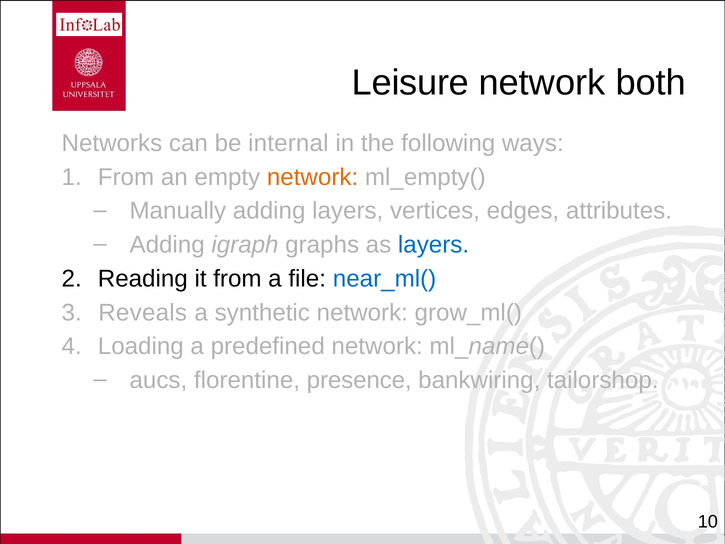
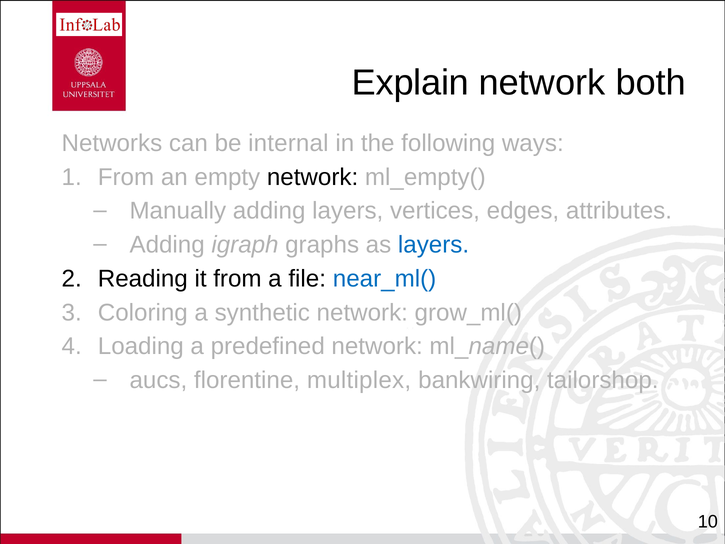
Leisure: Leisure -> Explain
network at (313, 177) colour: orange -> black
Reveals: Reveals -> Coloring
presence: presence -> multiplex
